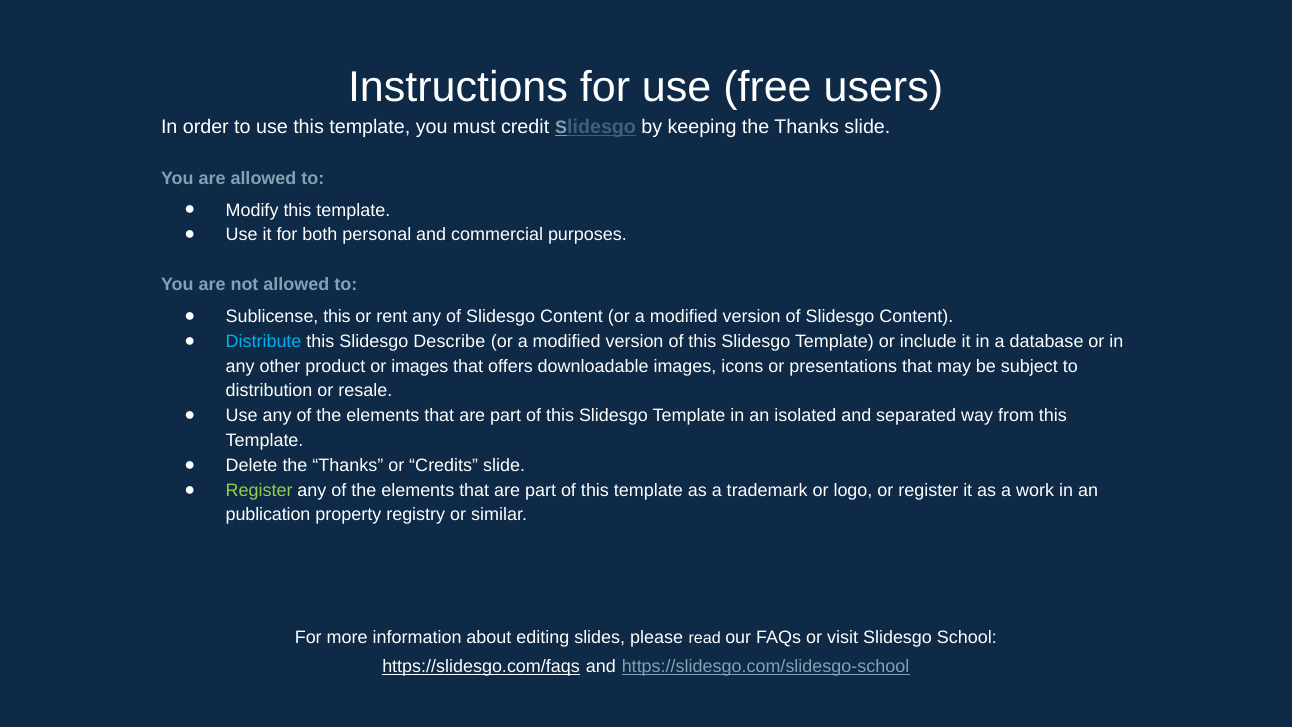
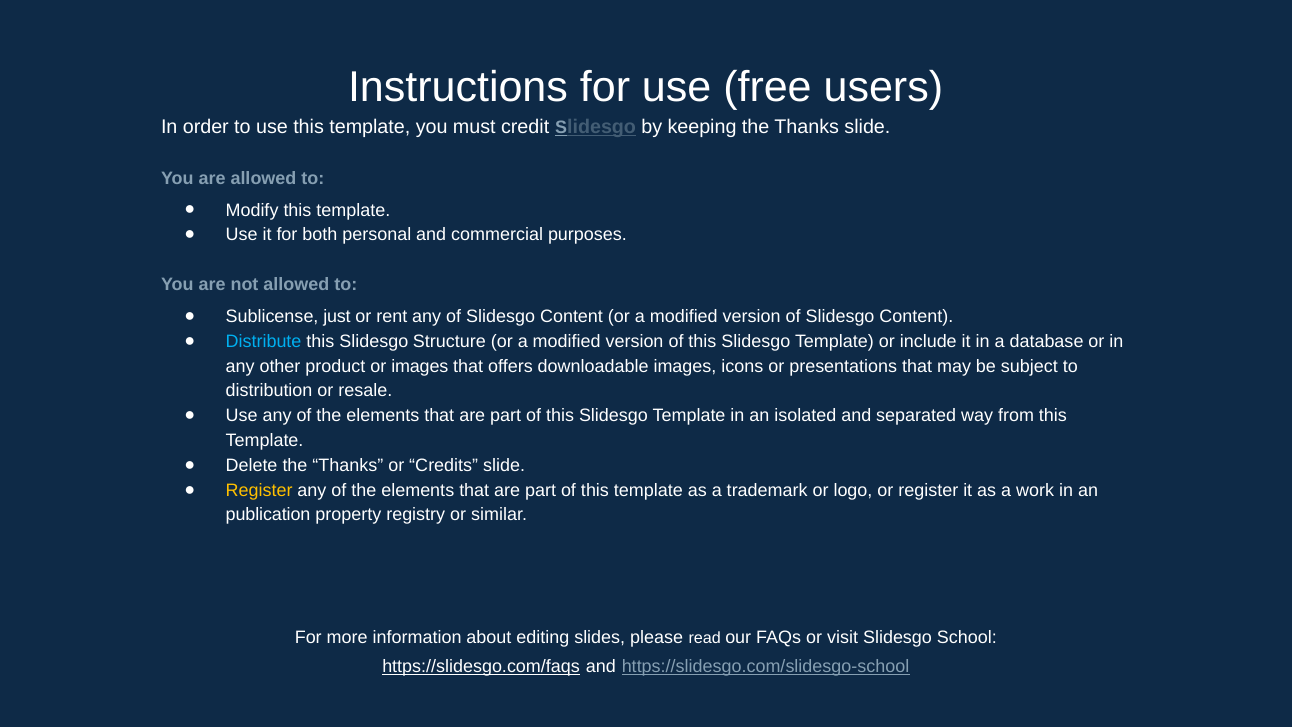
Sublicense this: this -> just
Describe: Describe -> Structure
Register at (259, 490) colour: light green -> yellow
